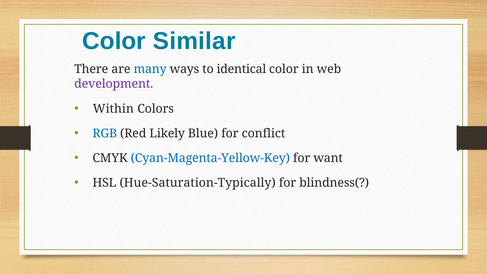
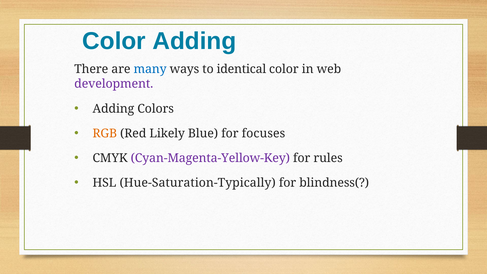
Color Similar: Similar -> Adding
Within at (113, 109): Within -> Adding
RGB colour: blue -> orange
conflict: conflict -> focuses
Cyan-Magenta-Yellow-Key colour: blue -> purple
want: want -> rules
